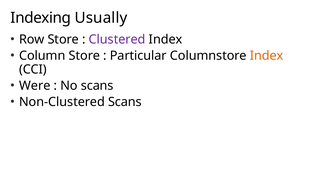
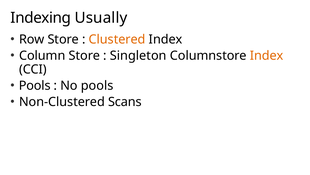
Clustered colour: purple -> orange
Particular: Particular -> Singleton
Were at (35, 85): Were -> Pools
No scans: scans -> pools
